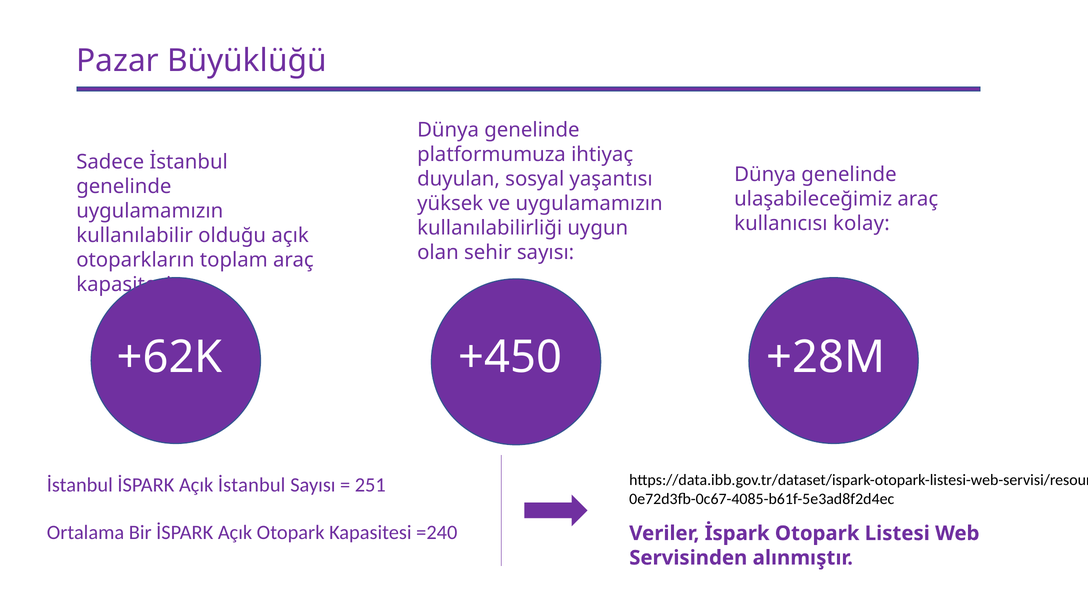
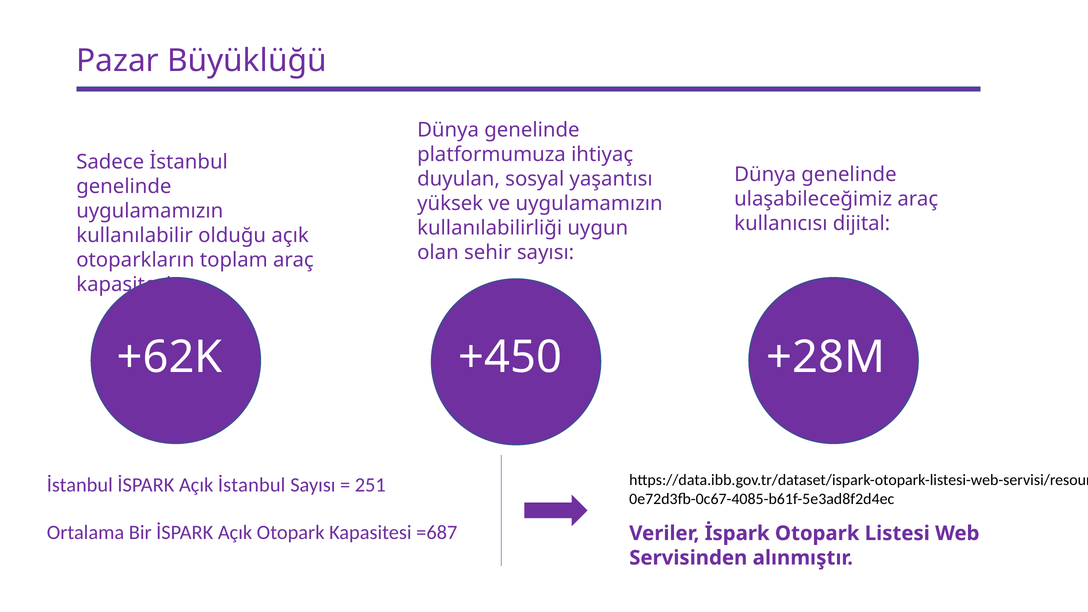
kolay: kolay -> dijital
=240: =240 -> =687
